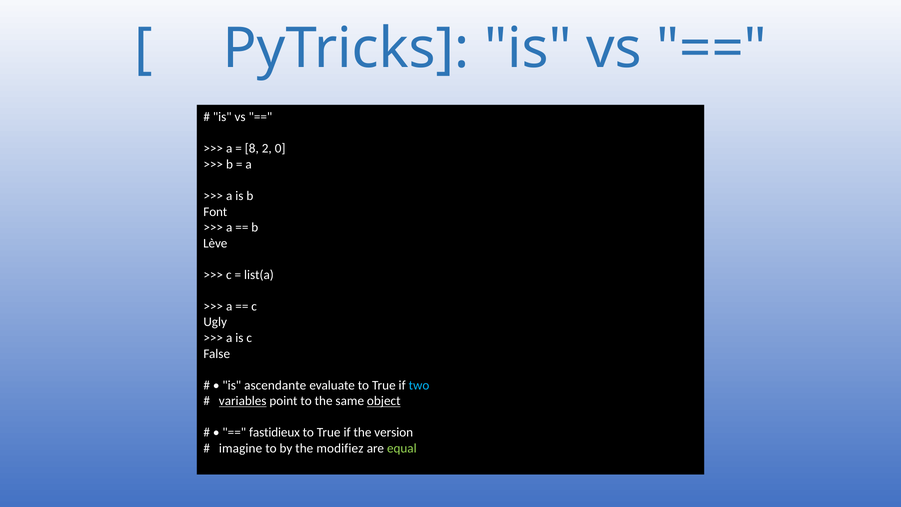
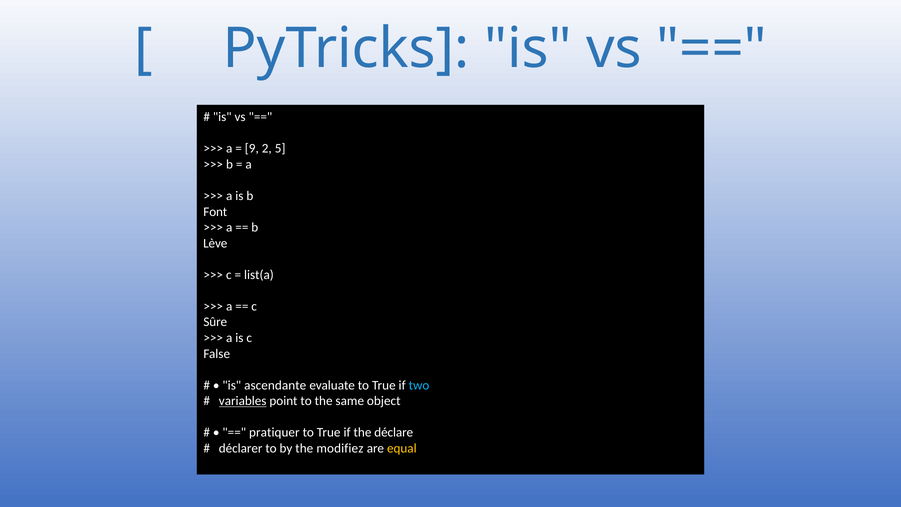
8: 8 -> 9
0: 0 -> 5
Ugly: Ugly -> Sûre
object underline: present -> none
fastidieux: fastidieux -> pratiquer
version: version -> déclare
imagine: imagine -> déclarer
equal colour: light green -> yellow
